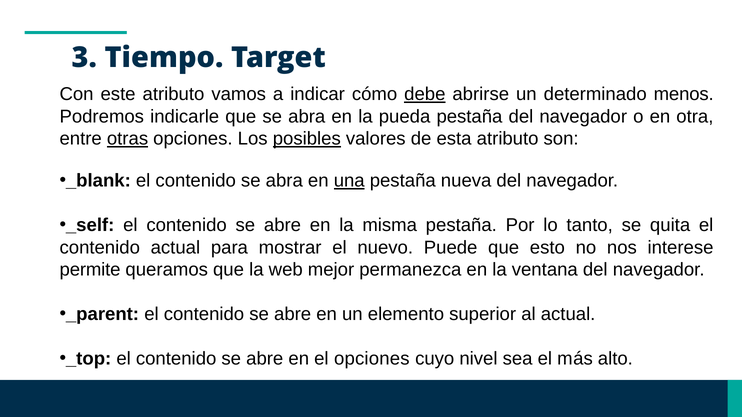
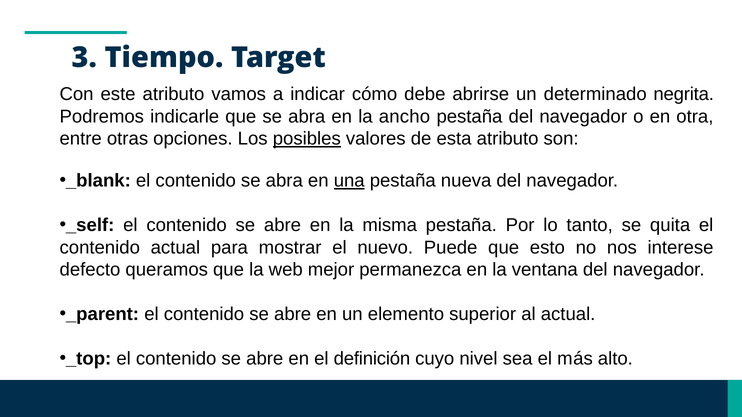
debe underline: present -> none
menos: menos -> negrita
pueda: pueda -> ancho
otras underline: present -> none
permite: permite -> defecto
el opciones: opciones -> definición
